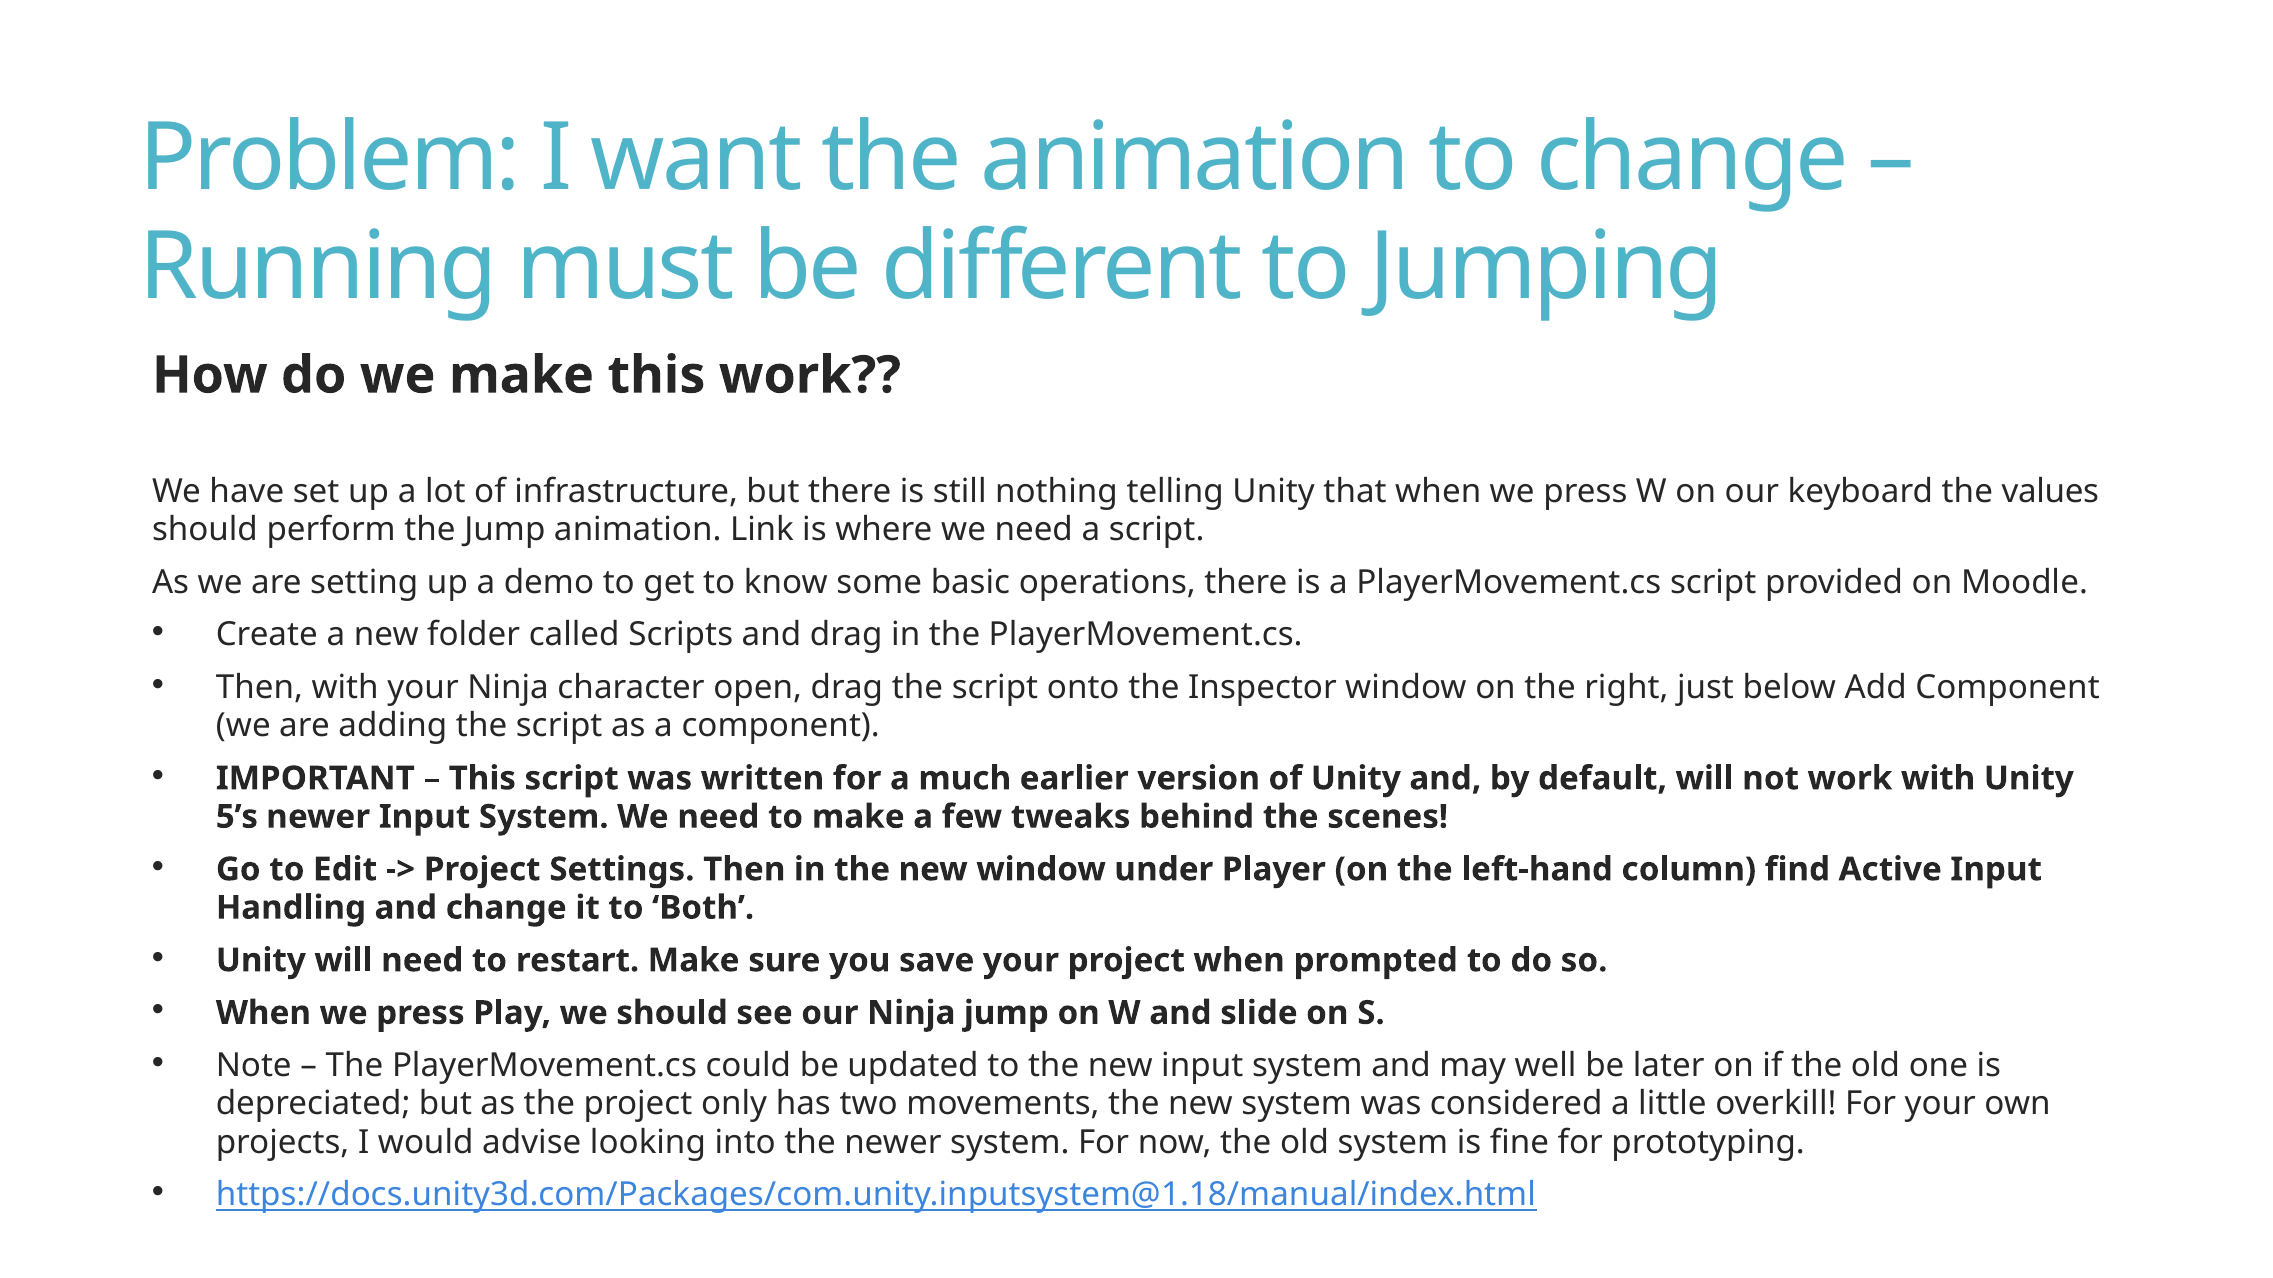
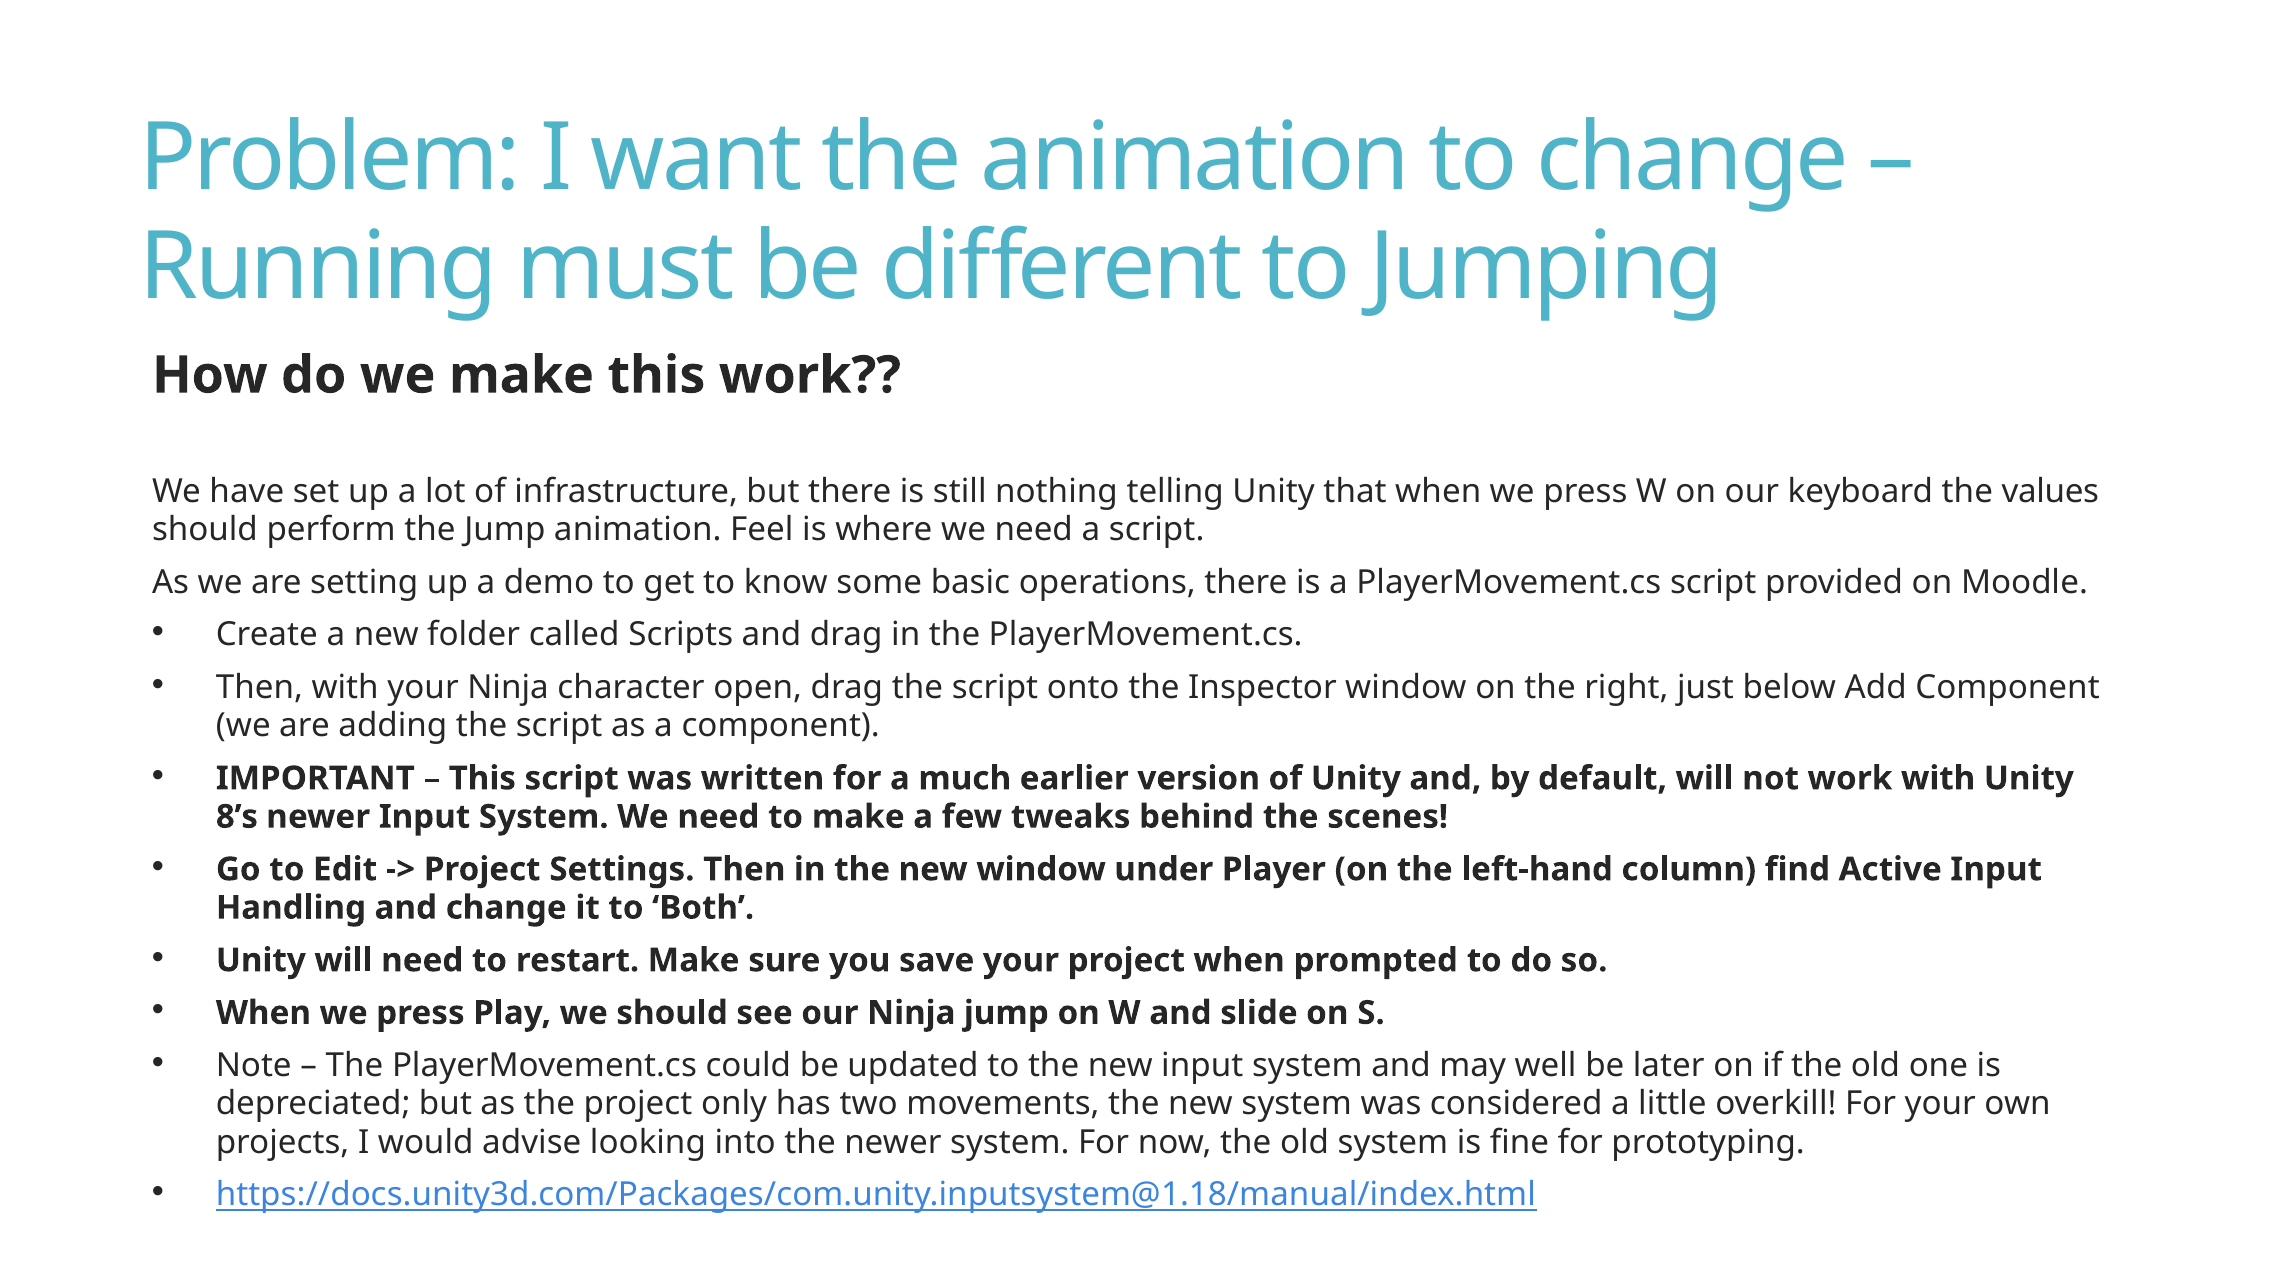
Link: Link -> Feel
5’s: 5’s -> 8’s
